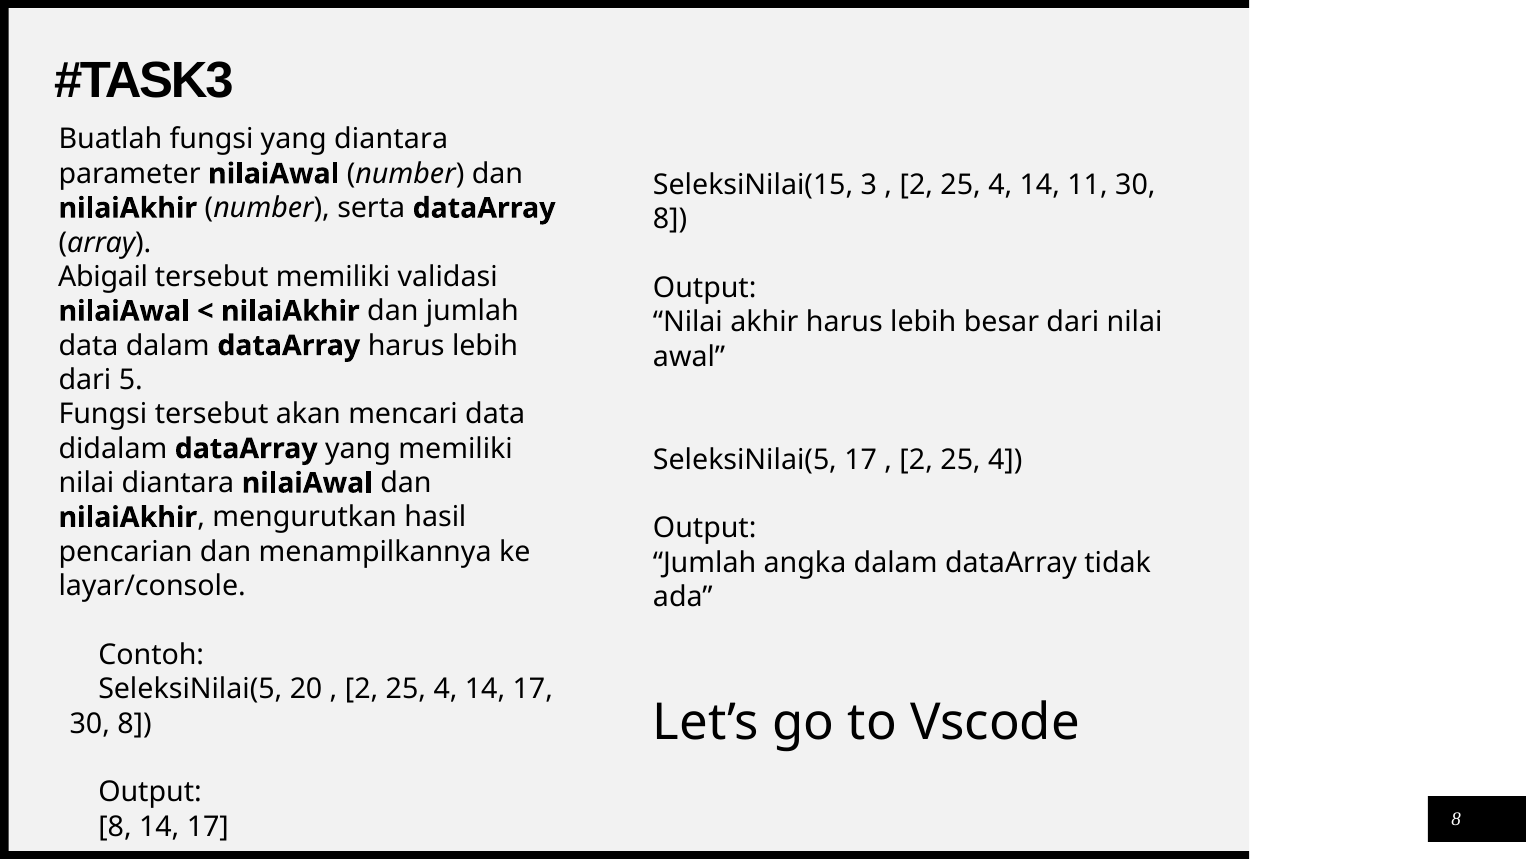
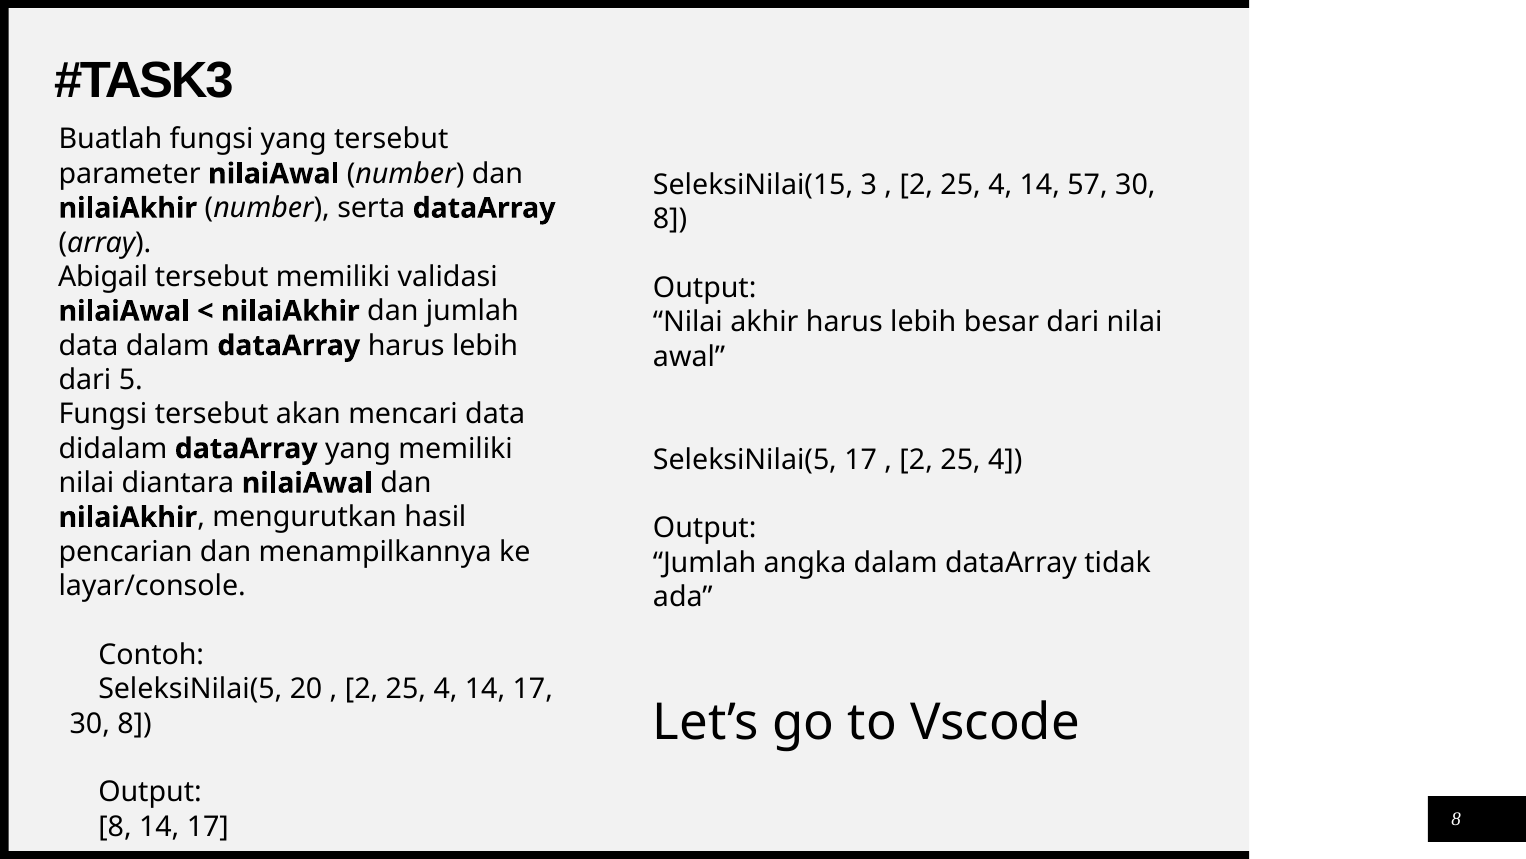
yang diantara: diantara -> tersebut
11: 11 -> 57
